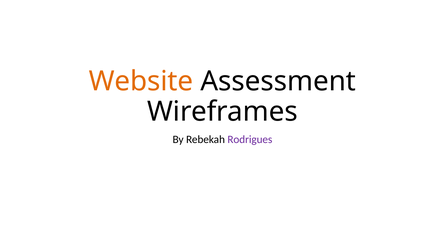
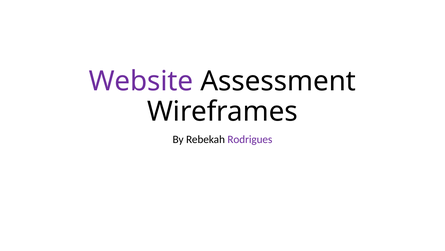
Website colour: orange -> purple
